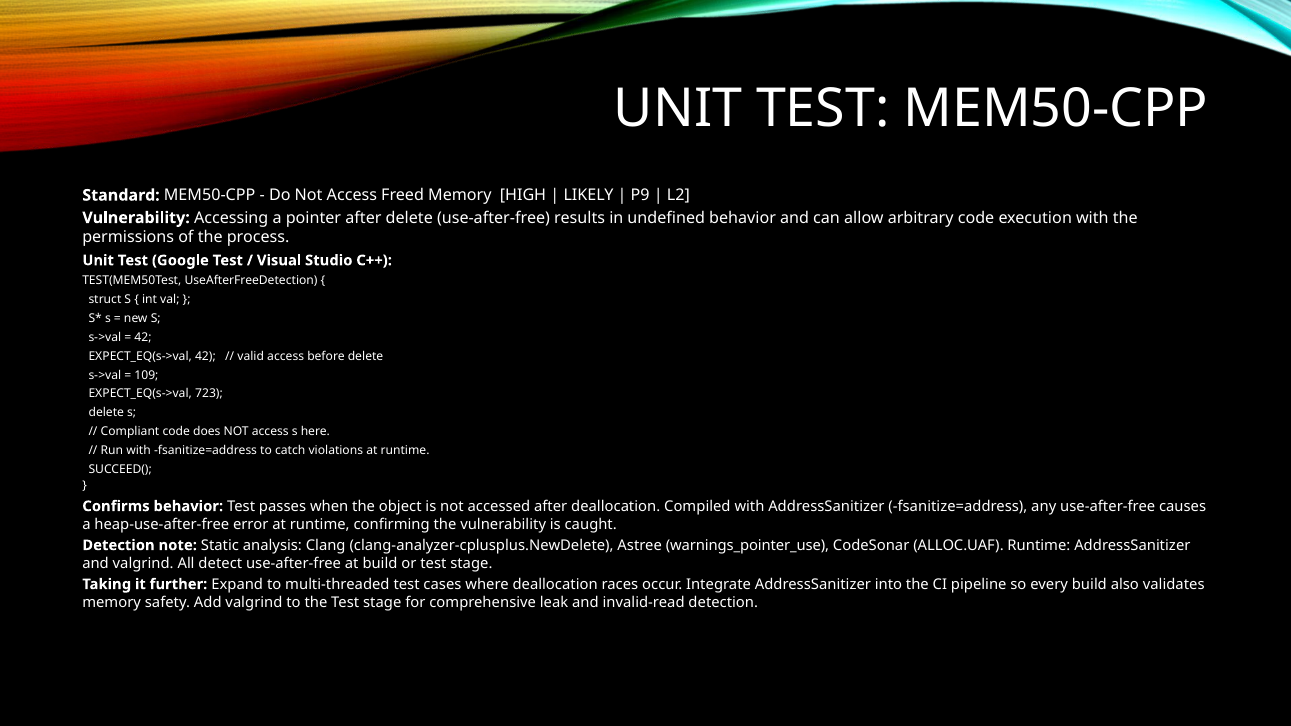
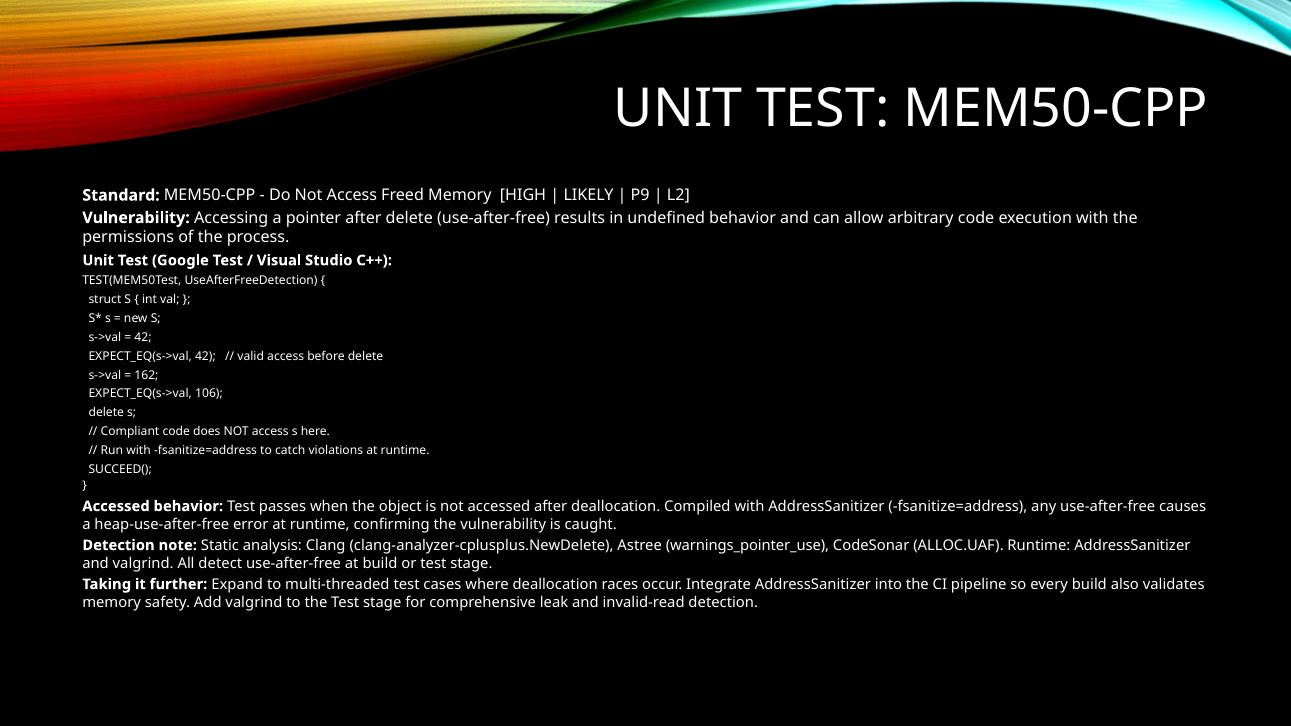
109: 109 -> 162
723: 723 -> 106
Confirms at (116, 506): Confirms -> Accessed
